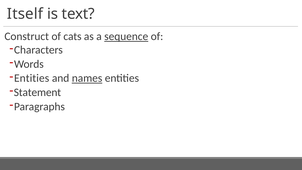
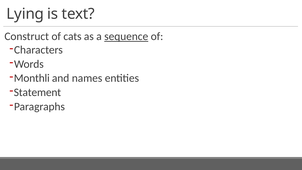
Itself: Itself -> Lying
Entities at (32, 78): Entities -> Monthli
names underline: present -> none
